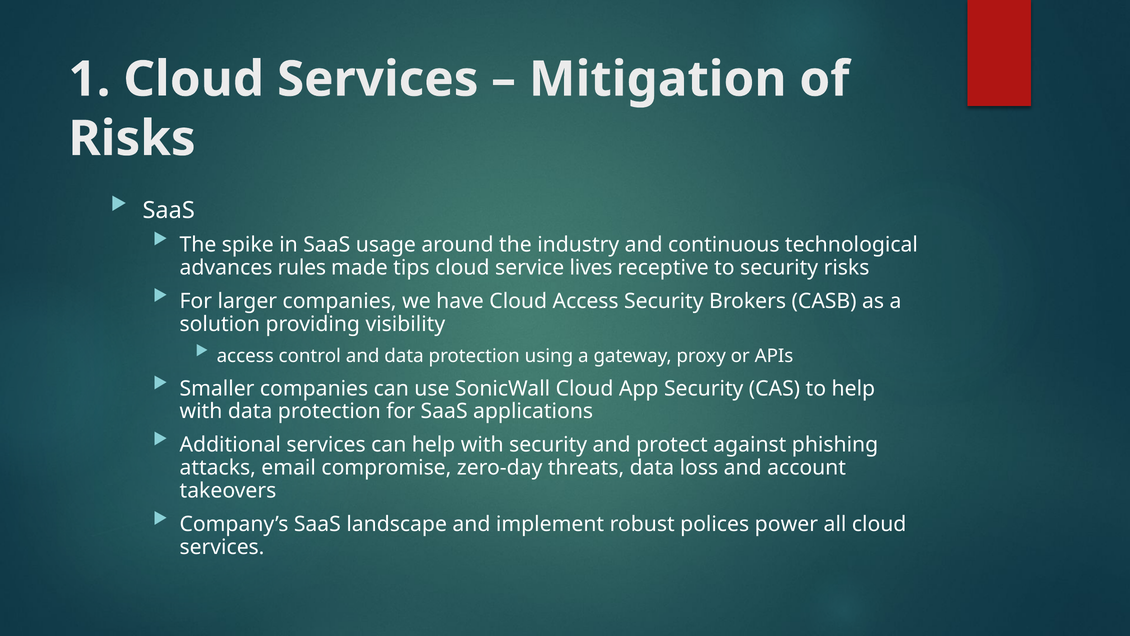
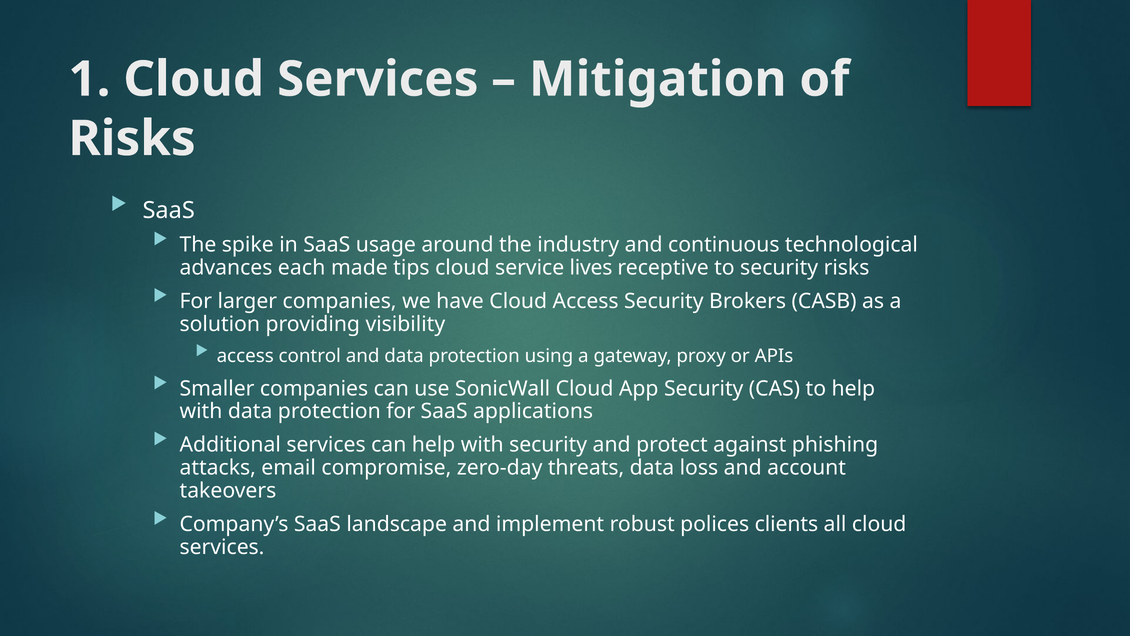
rules: rules -> each
power: power -> clients
